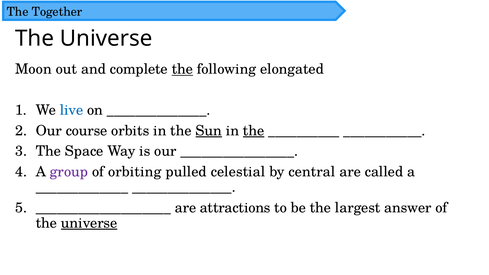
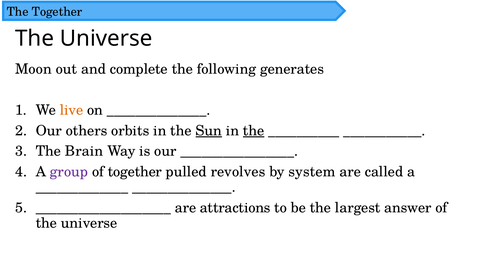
the at (182, 69) underline: present -> none
elongated: elongated -> generates
live colour: blue -> orange
course: course -> others
Space: Space -> Brain
of orbiting: orbiting -> together
celestial: celestial -> revolves
central: central -> system
universe at (89, 223) underline: present -> none
